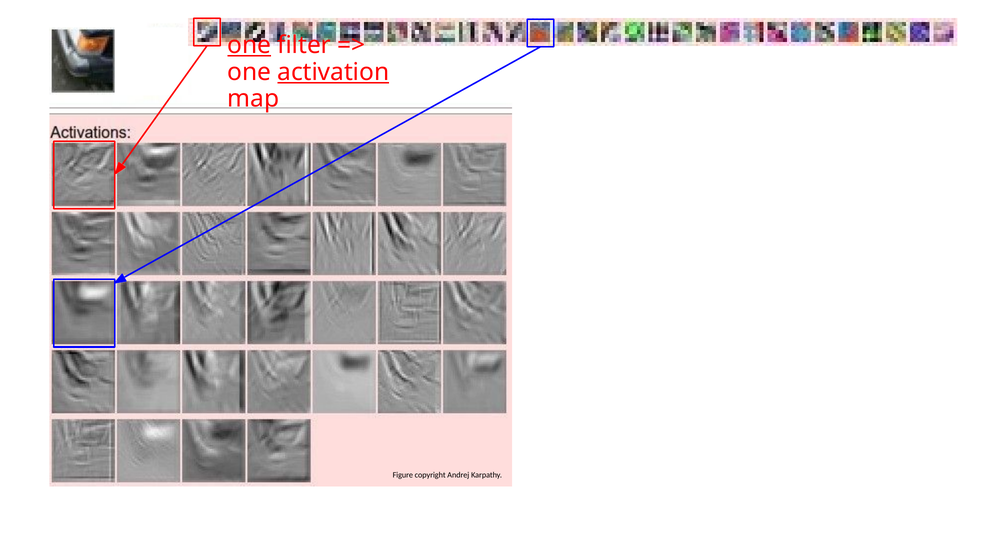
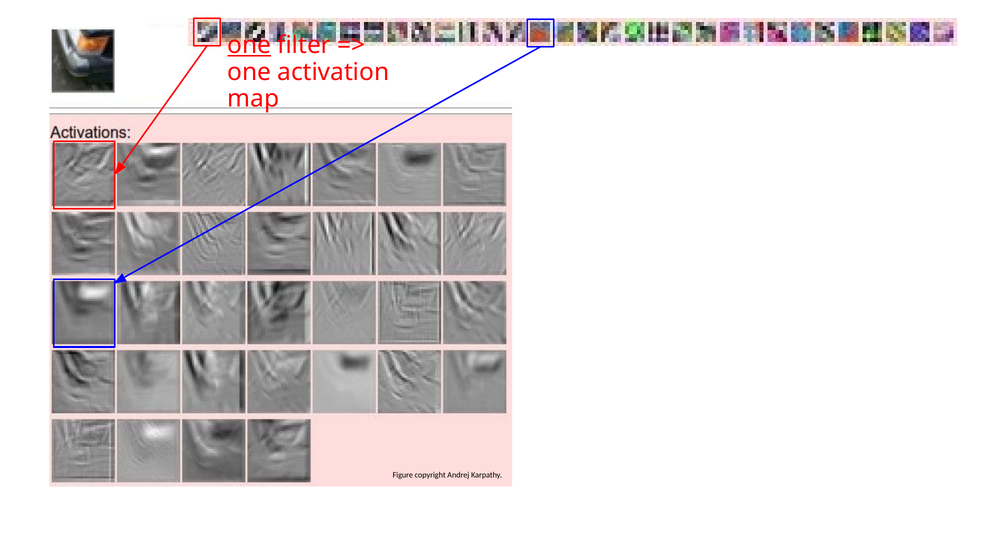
activation underline: present -> none
